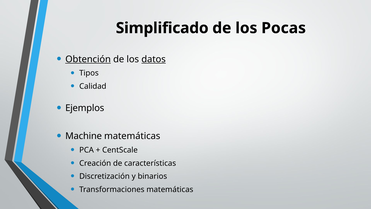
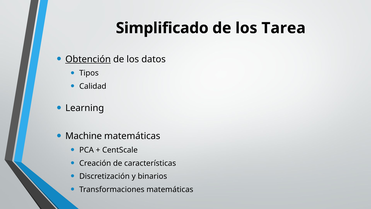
Pocas: Pocas -> Tarea
datos underline: present -> none
Ejemplos: Ejemplos -> Learning
